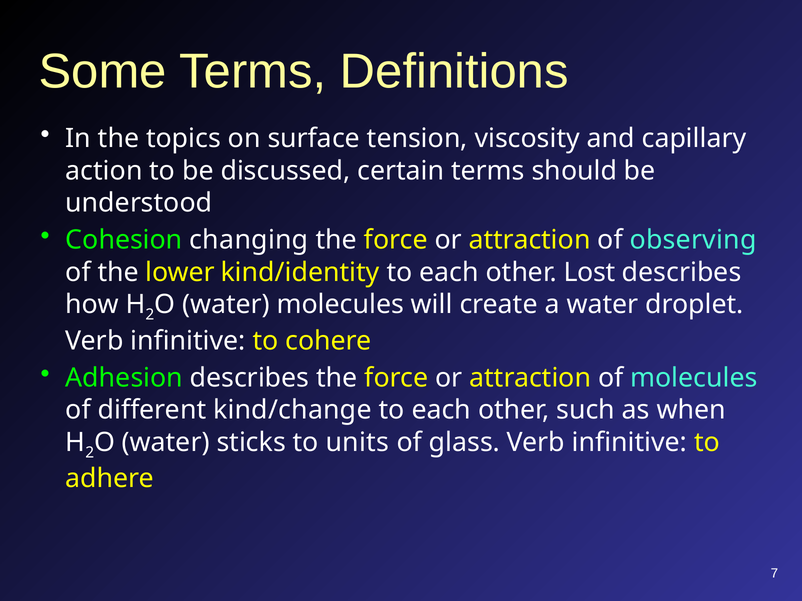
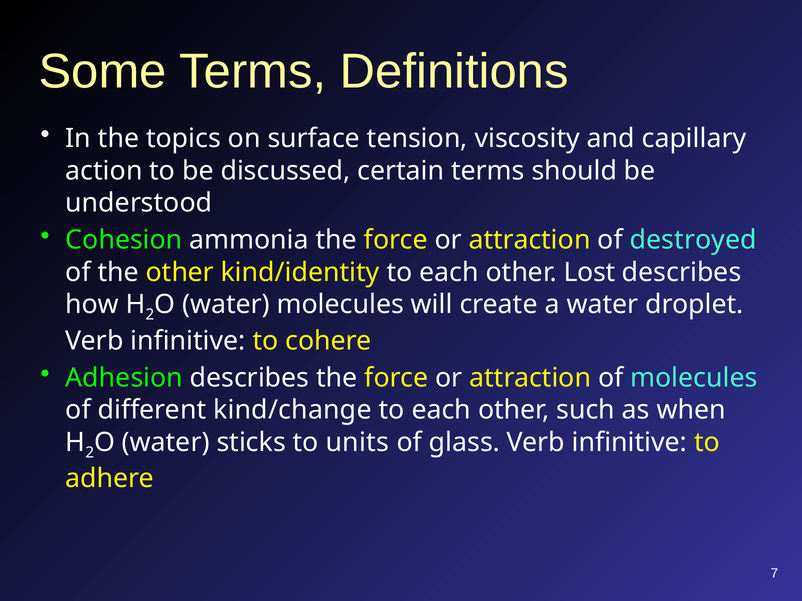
changing: changing -> ammonia
observing: observing -> destroyed
the lower: lower -> other
